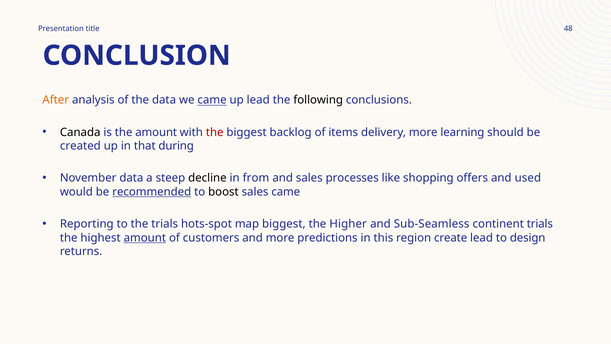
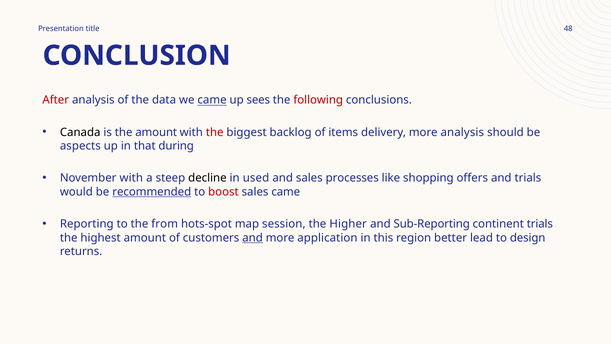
After colour: orange -> red
up lead: lead -> sees
following colour: black -> red
more learning: learning -> analysis
created: created -> aspects
November data: data -> with
from: from -> used
and used: used -> trials
boost colour: black -> red
the trials: trials -> from
map biggest: biggest -> session
Sub-Seamless: Sub-Seamless -> Sub-Reporting
amount at (145, 238) underline: present -> none
and at (253, 238) underline: none -> present
predictions: predictions -> application
create: create -> better
